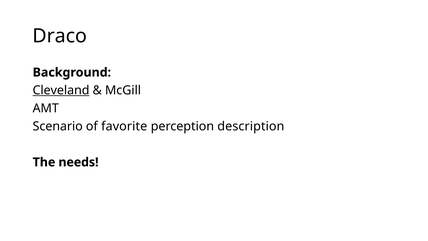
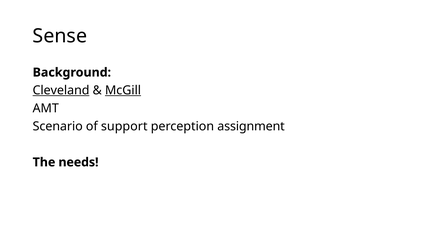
Draco: Draco -> Sense
McGill underline: none -> present
favorite: favorite -> support
description: description -> assignment
